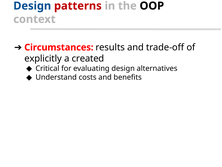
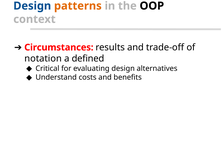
patterns colour: red -> orange
explicitly: explicitly -> notation
created: created -> defined
